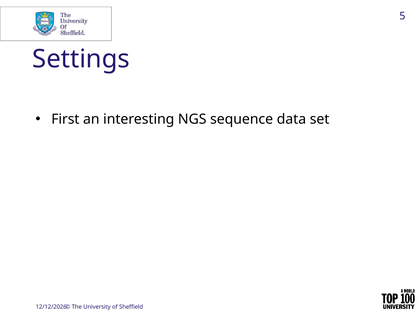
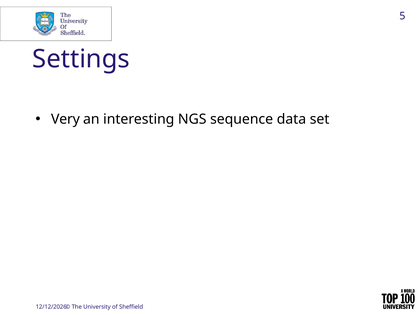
First: First -> Very
